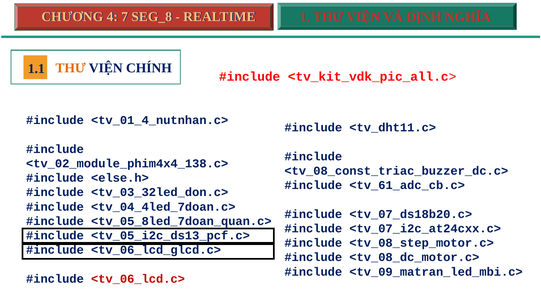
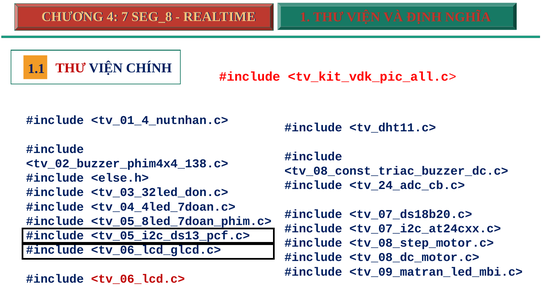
THƯ at (71, 68) colour: orange -> red
<tv_02_module_phim4x4_138.c>: <tv_02_module_phim4x4_138.c> -> <tv_02_buzzer_phim4x4_138.c>
<tv_61_adc_cb.c>: <tv_61_adc_cb.c> -> <tv_24_adc_cb.c>
<tv_05_8led_7doan_quan.c>: <tv_05_8led_7doan_quan.c> -> <tv_05_8led_7doan_phim.c>
